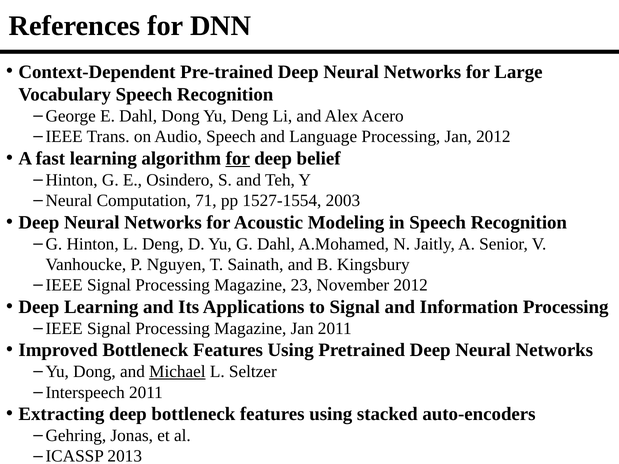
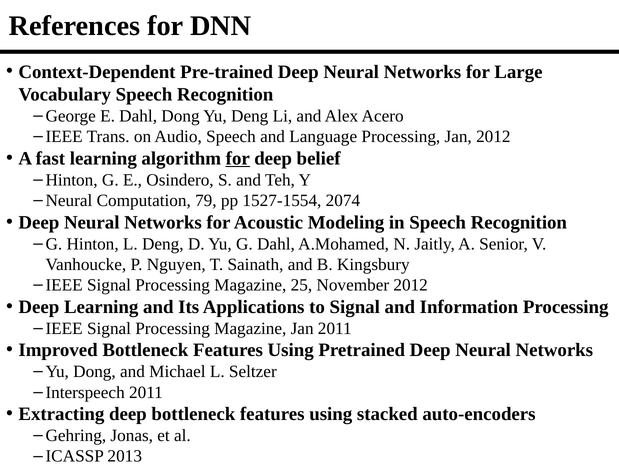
71: 71 -> 79
2003: 2003 -> 2074
23: 23 -> 25
Michael underline: present -> none
